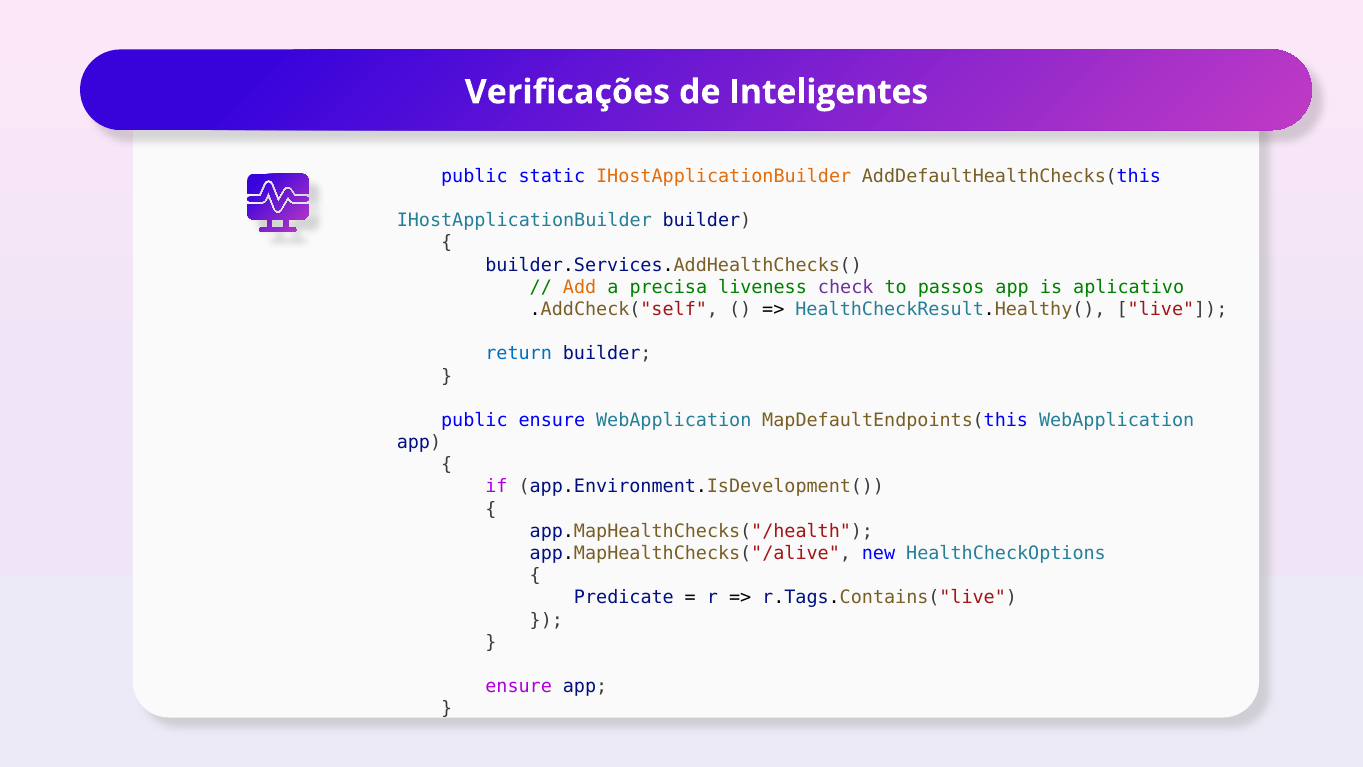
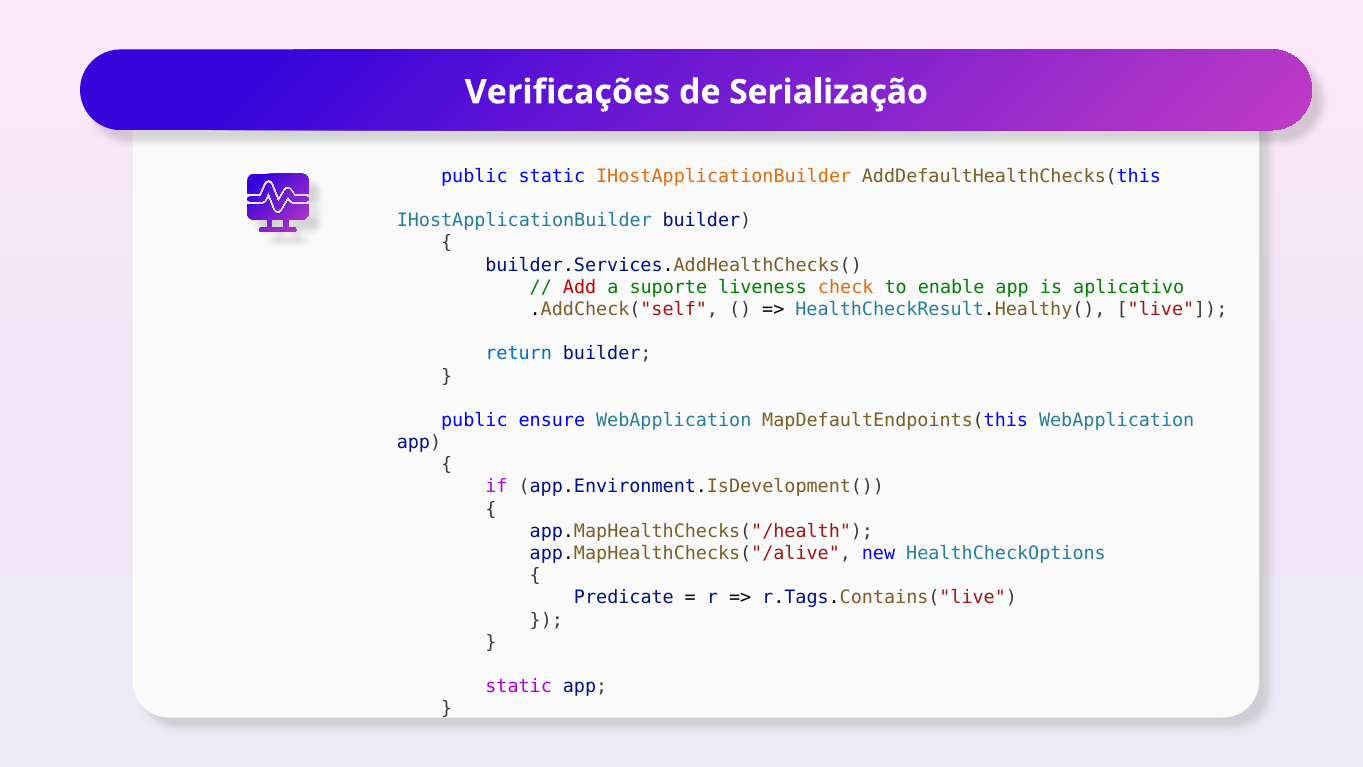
Inteligentes: Inteligentes -> Serialização
Add colour: orange -> red
precisa: precisa -> suporte
check colour: purple -> orange
passos: passos -> enable
ensure at (519, 686): ensure -> static
